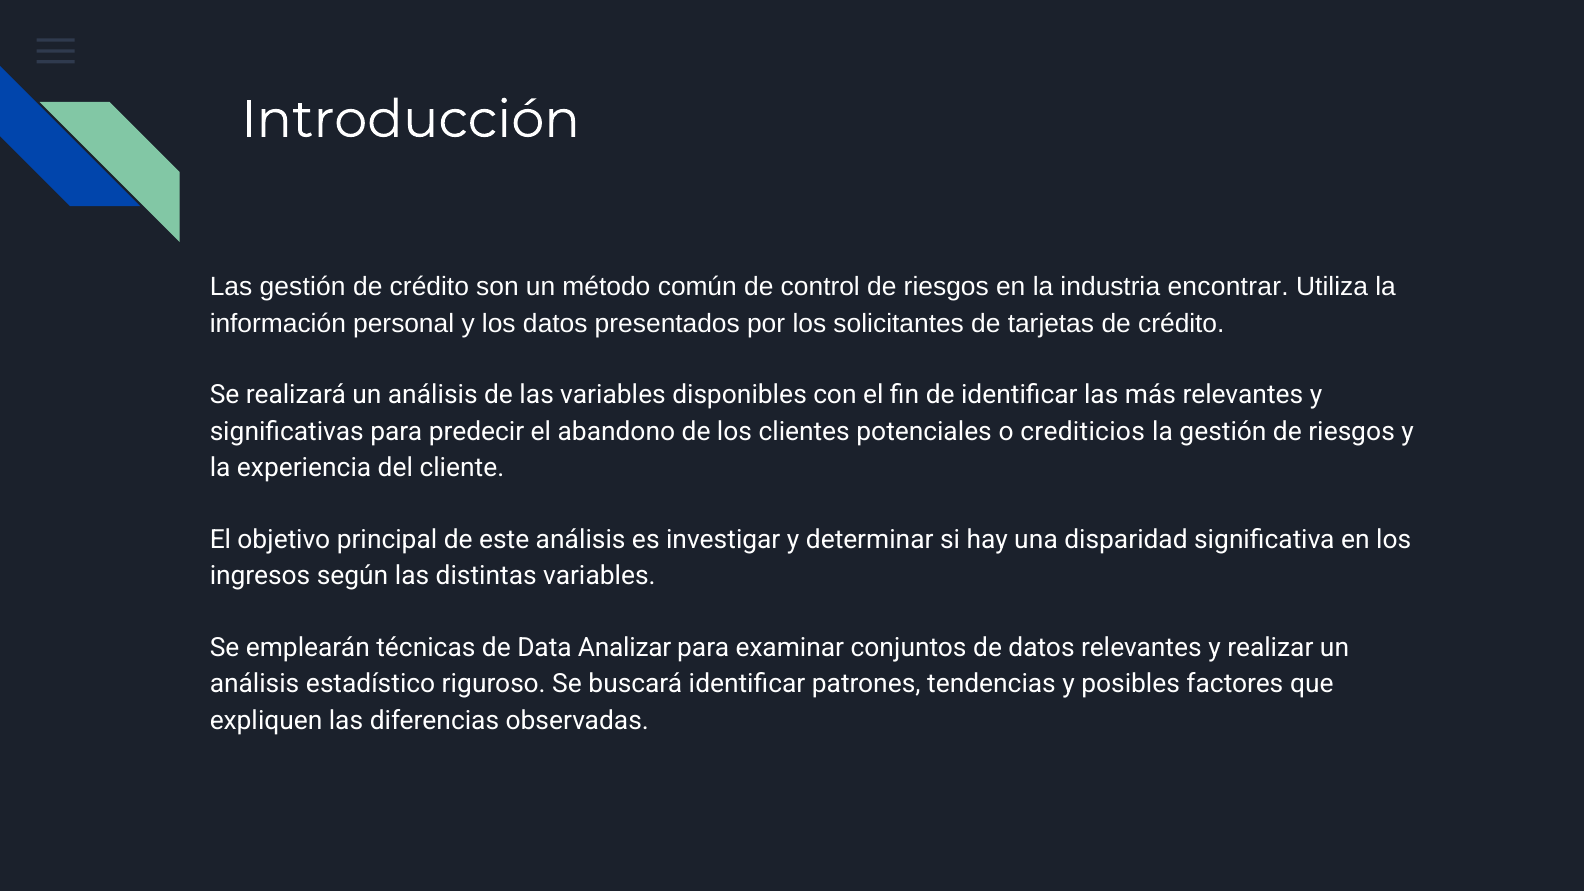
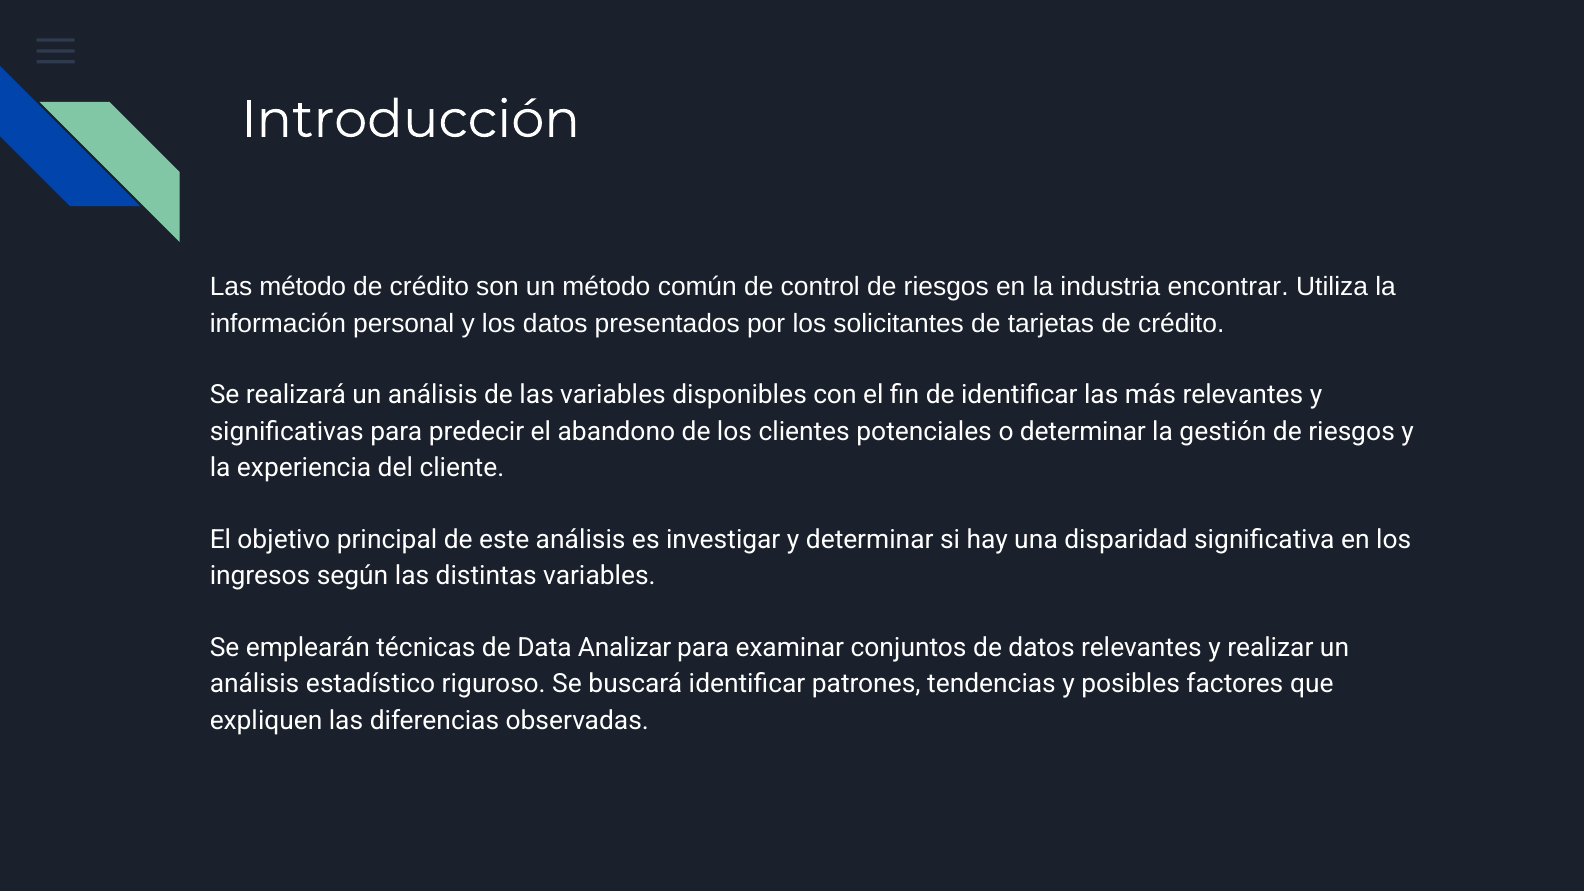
Las gestión: gestión -> método
o crediticios: crediticios -> determinar
